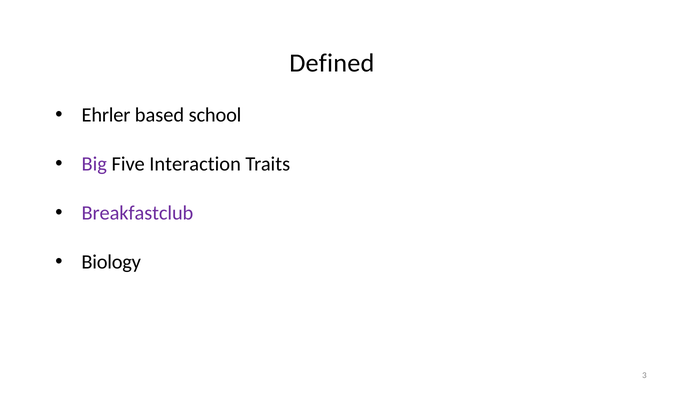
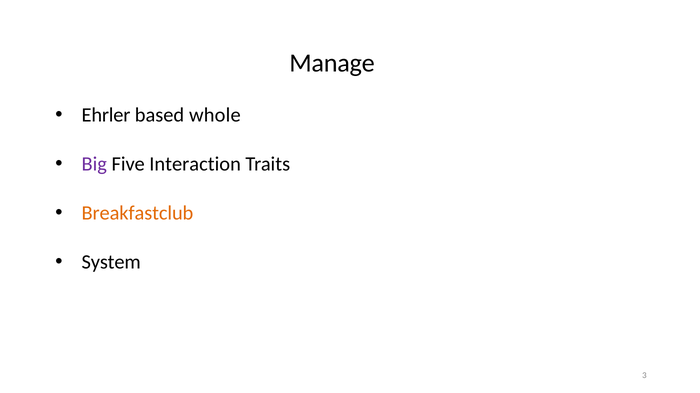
Defined: Defined -> Manage
school: school -> whole
Breakfastclub colour: purple -> orange
Biology: Biology -> System
